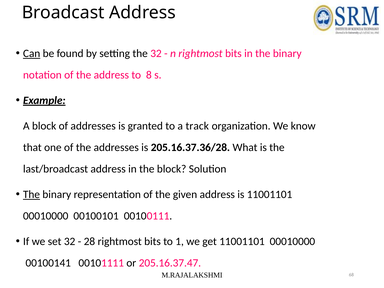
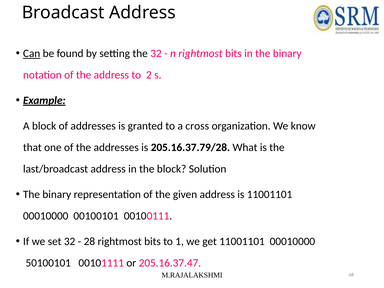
8: 8 -> 2
track: track -> cross
205.16.37.36/28: 205.16.37.36/28 -> 205.16.37.79/28
The at (31, 194) underline: present -> none
00100141: 00100141 -> 50100101
